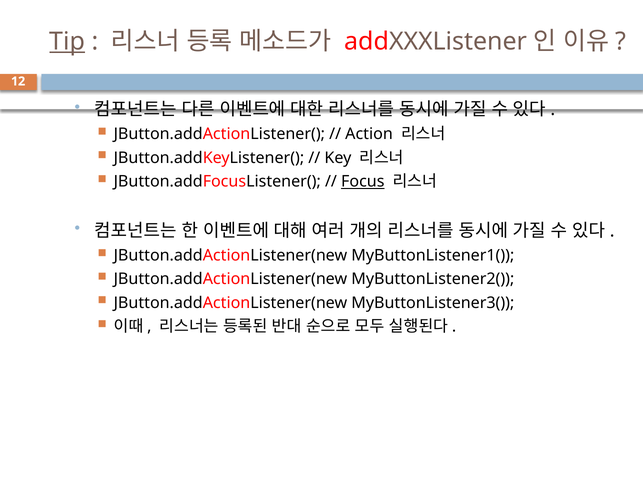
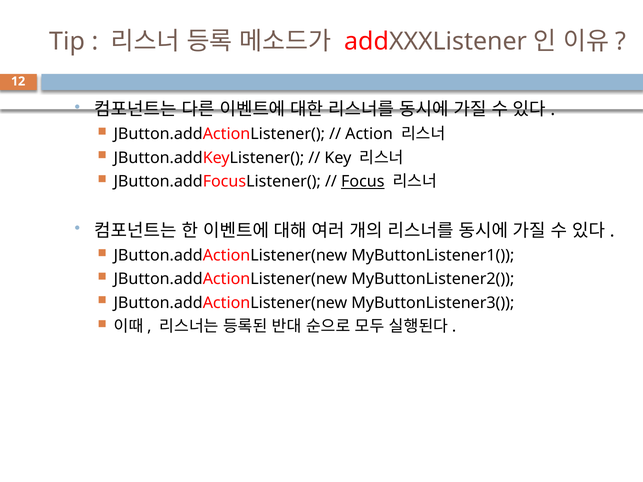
Tip underline: present -> none
